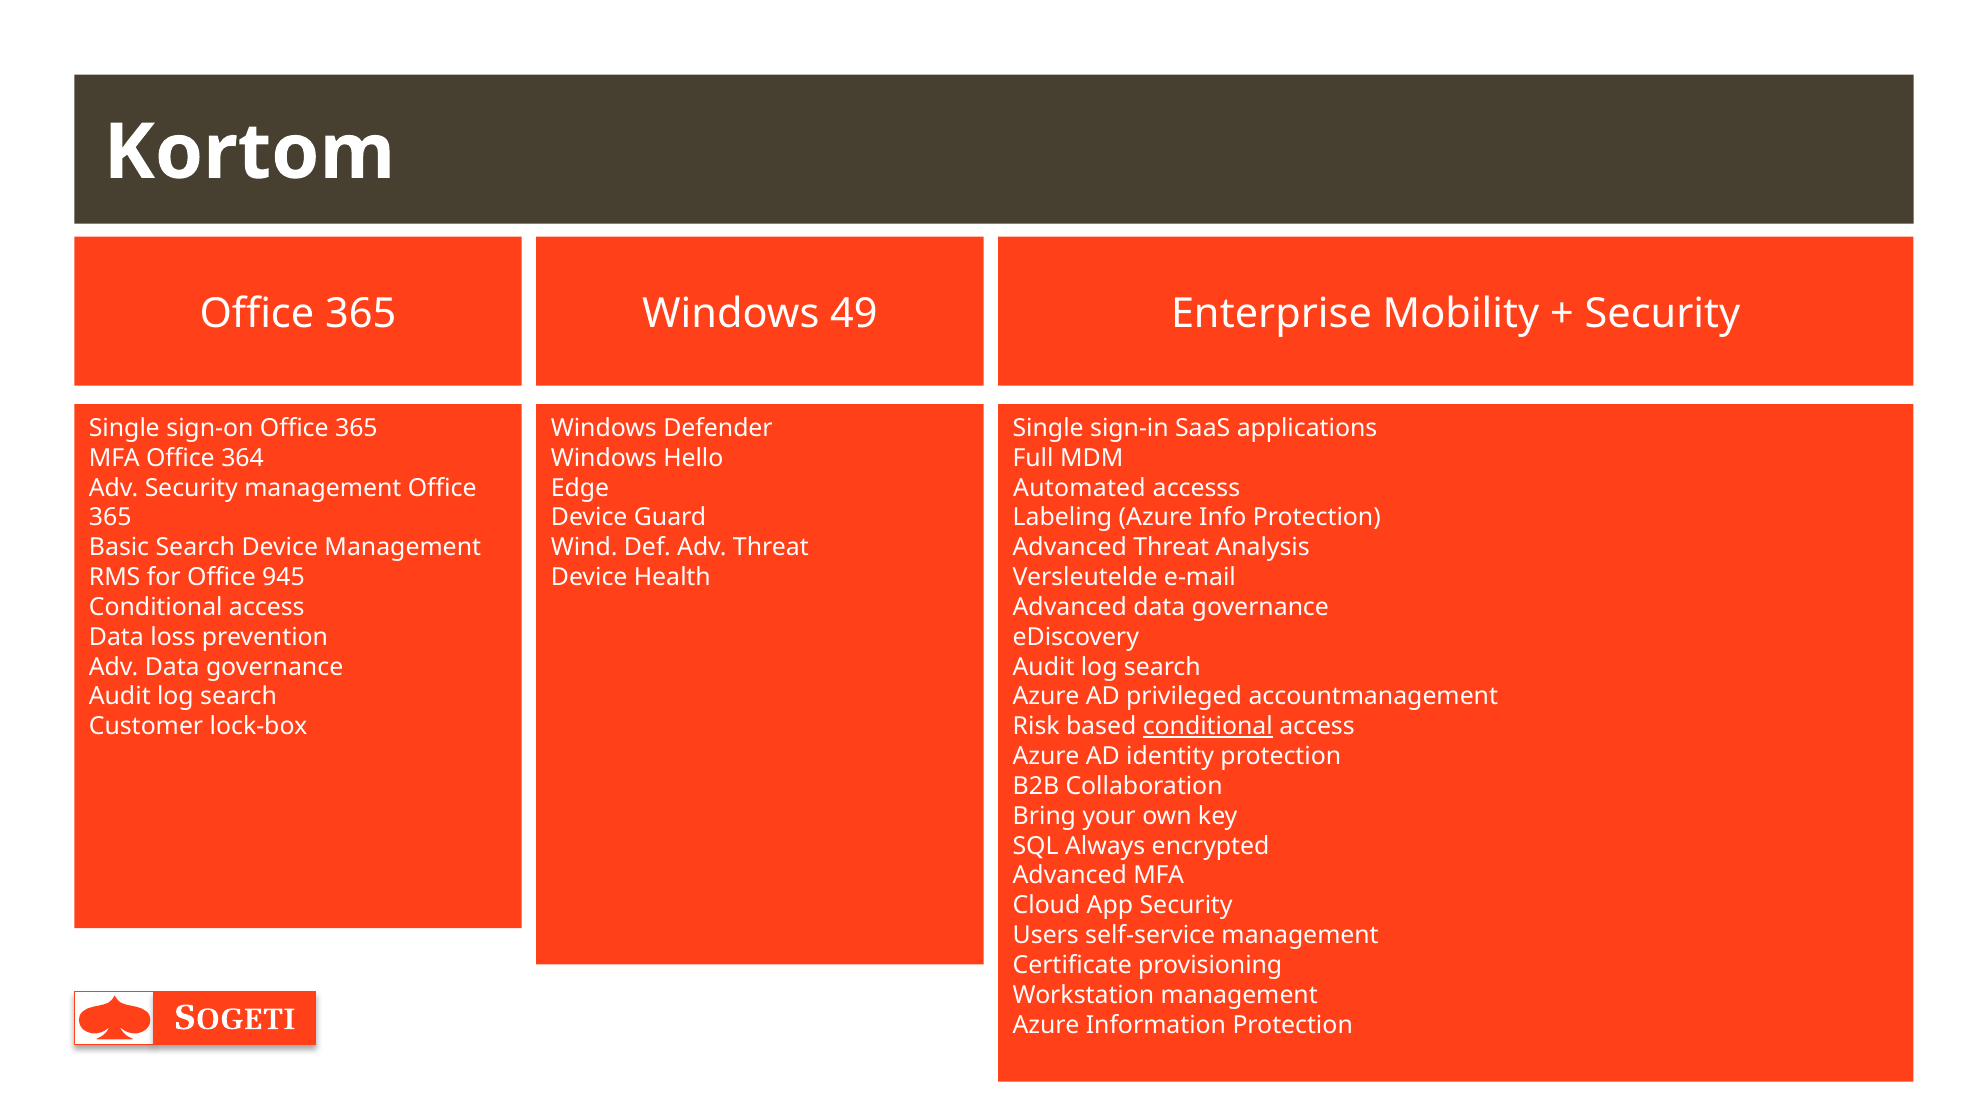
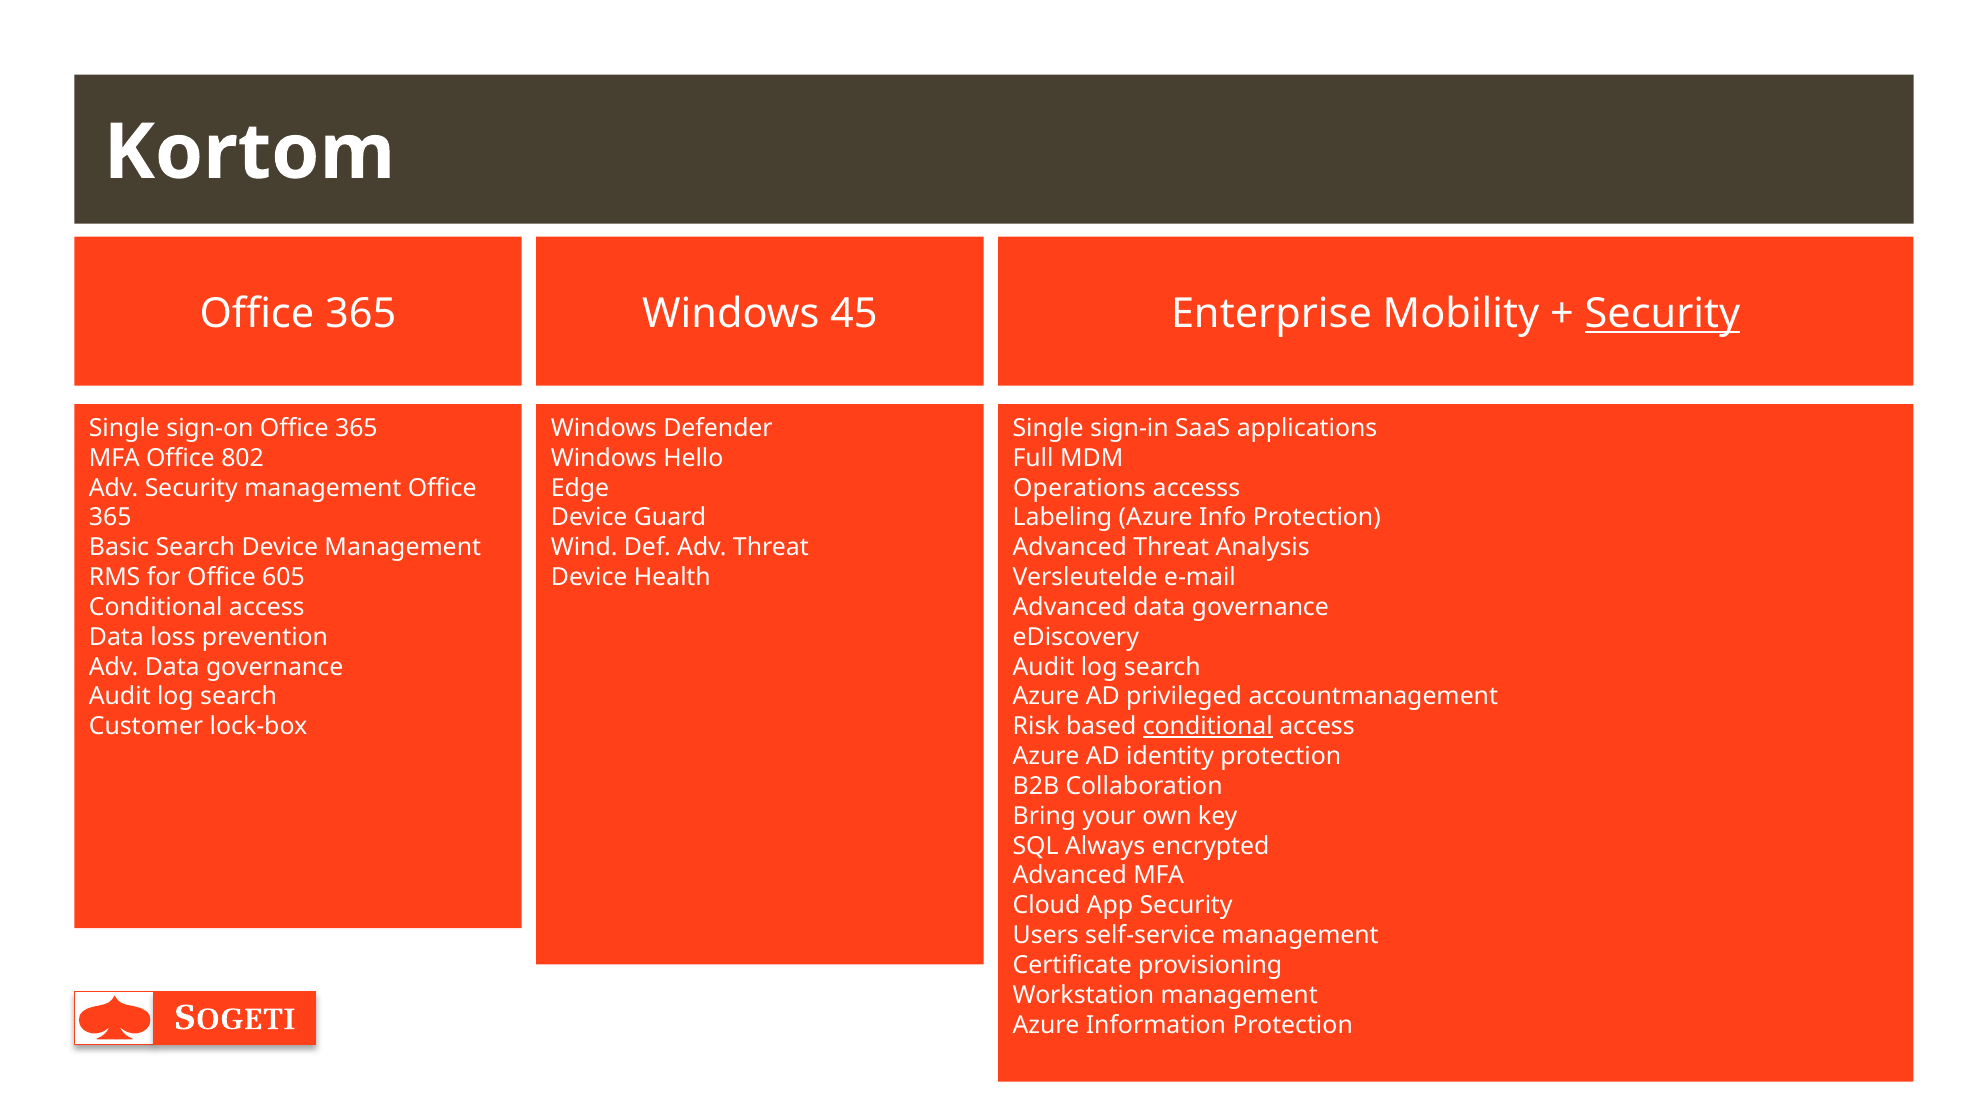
49: 49 -> 45
Security at (1662, 314) underline: none -> present
364: 364 -> 802
Automated: Automated -> Operations
945: 945 -> 605
